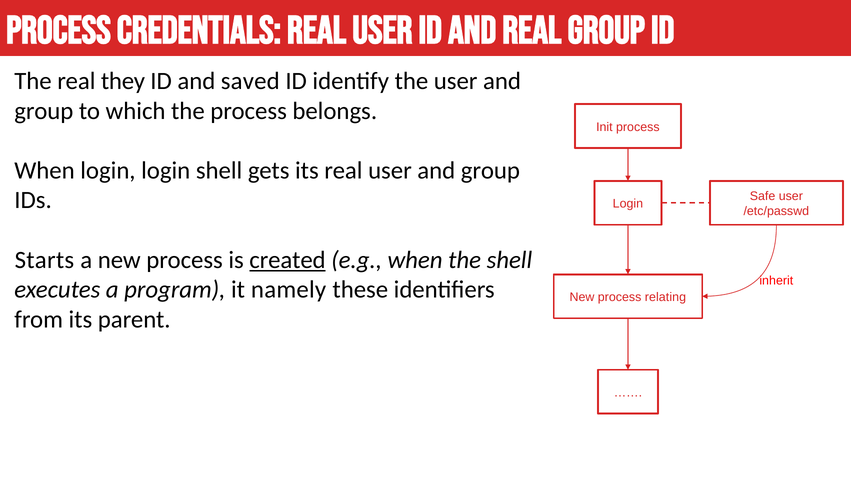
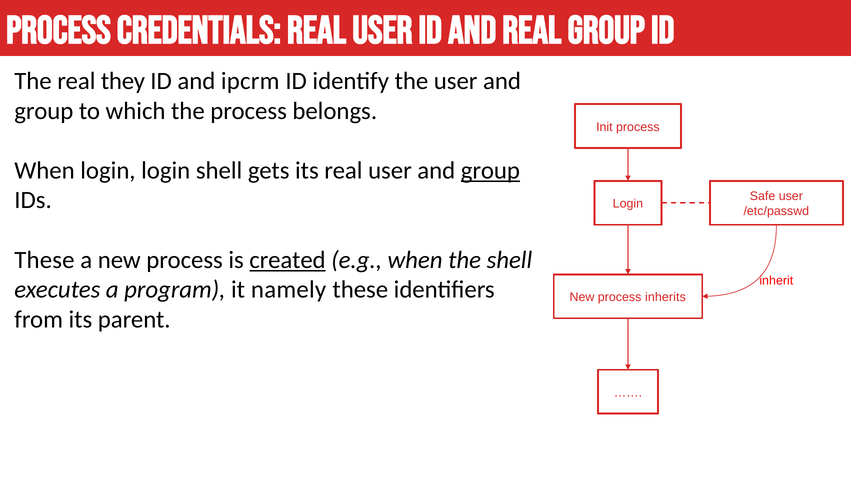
saved: saved -> ipcrm
group at (490, 170) underline: none -> present
Starts at (44, 260): Starts -> These
relating: relating -> inherits
